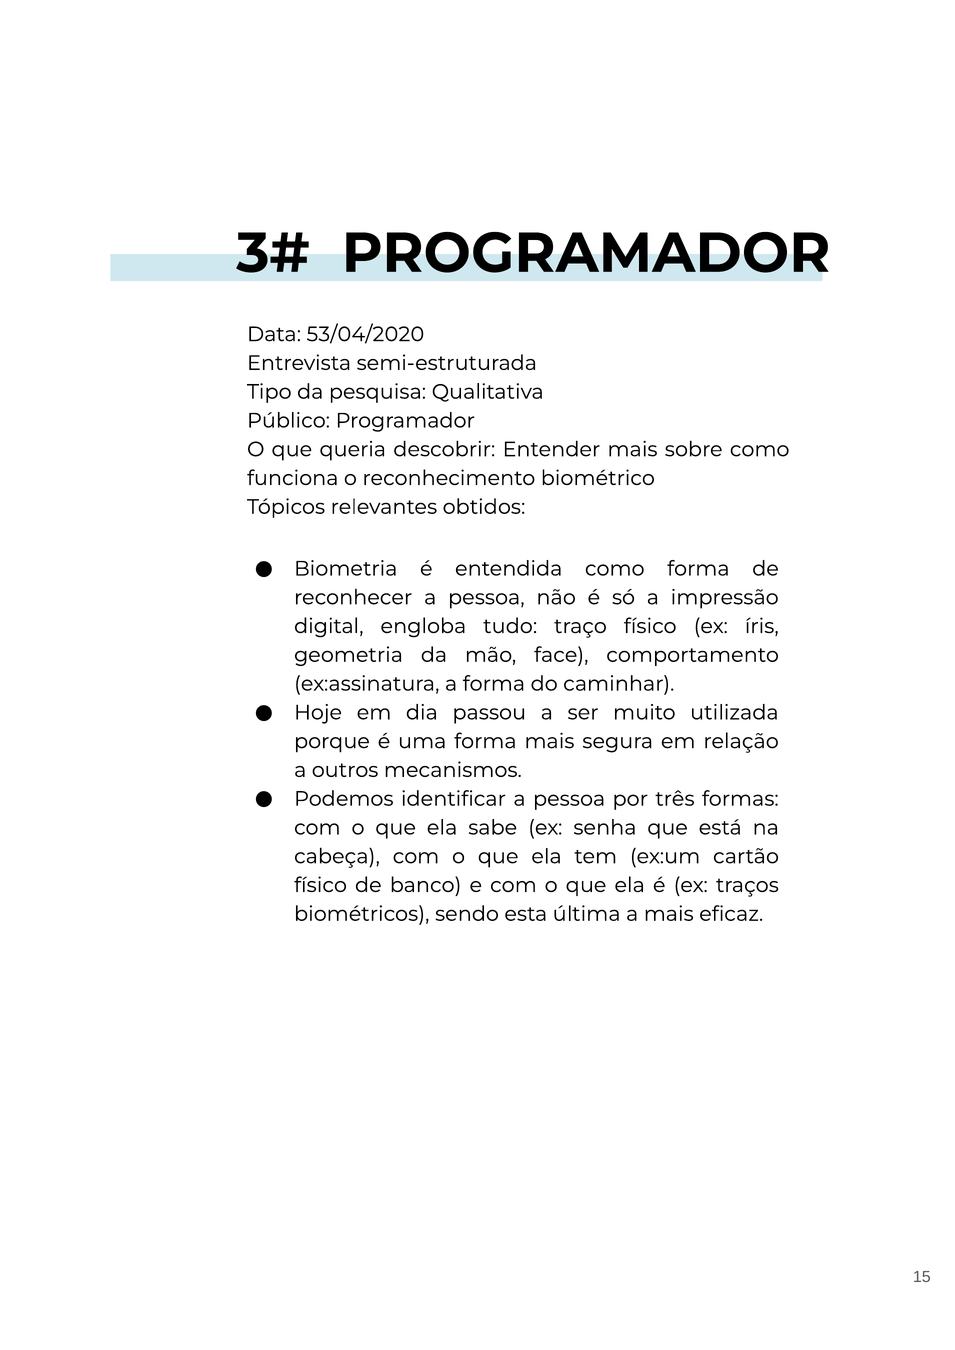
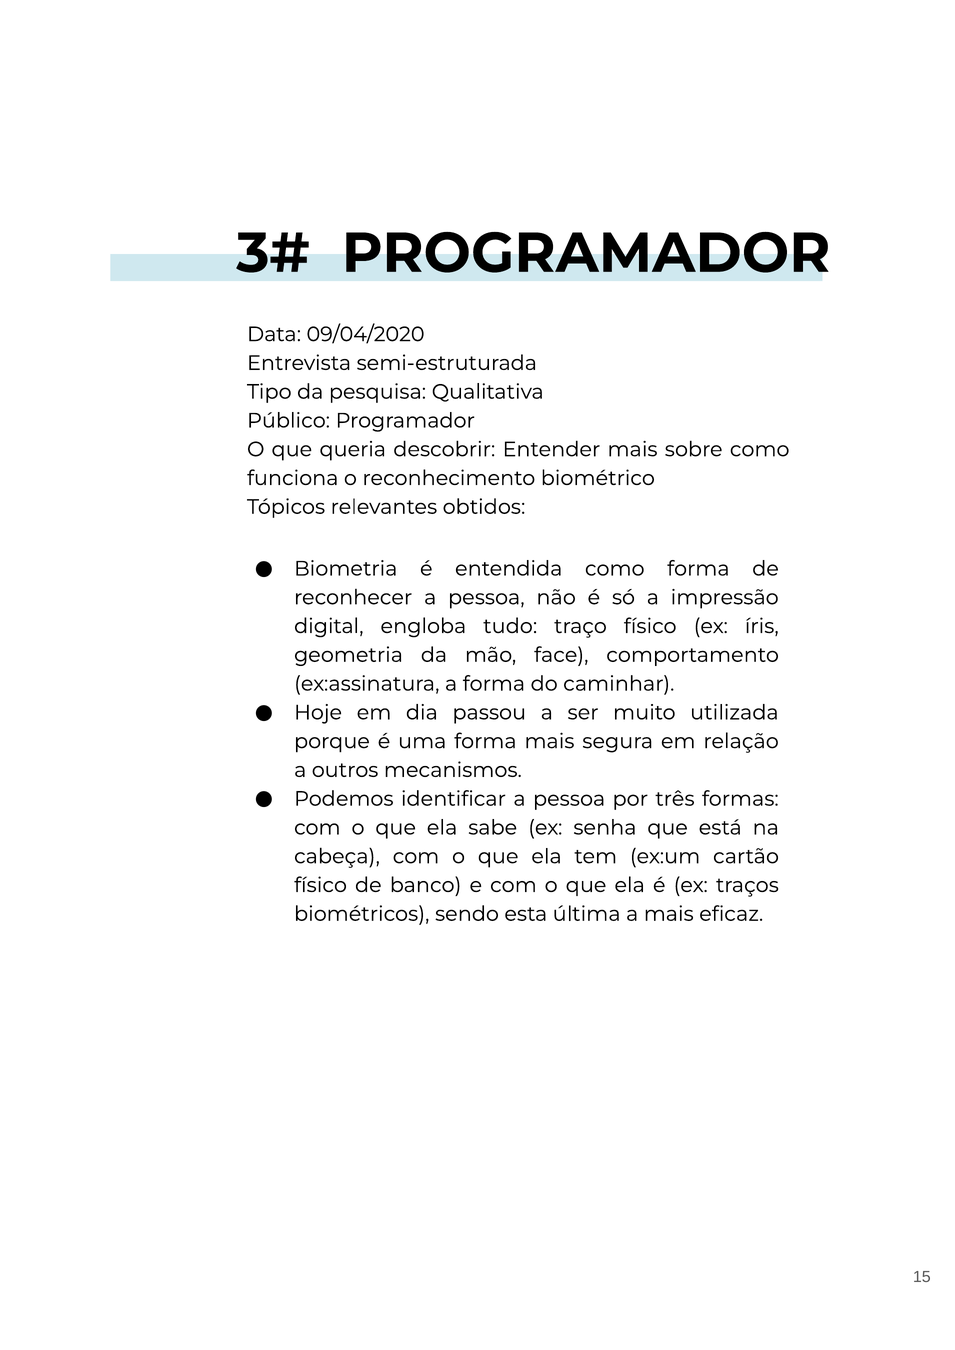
53/04/2020: 53/04/2020 -> 09/04/2020
